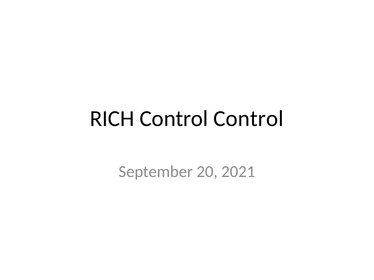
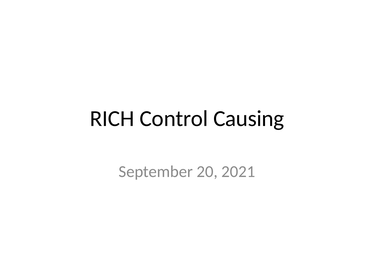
Control Control: Control -> Causing
